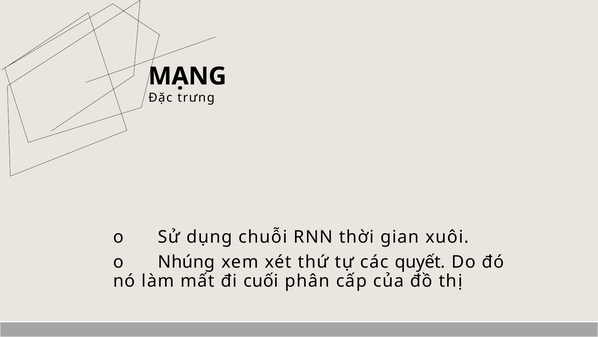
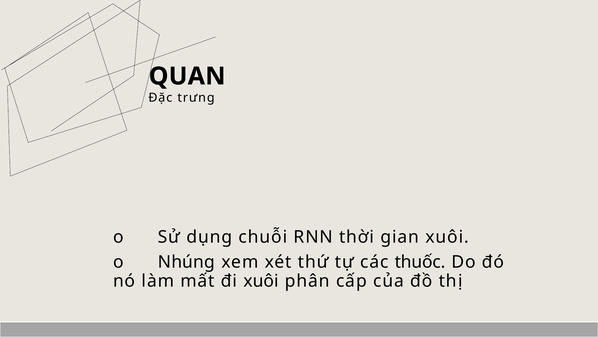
MẠNG: MẠNG -> QUAN
quyết: quyết -> thuốc
đi cuối: cuối -> xuôi
